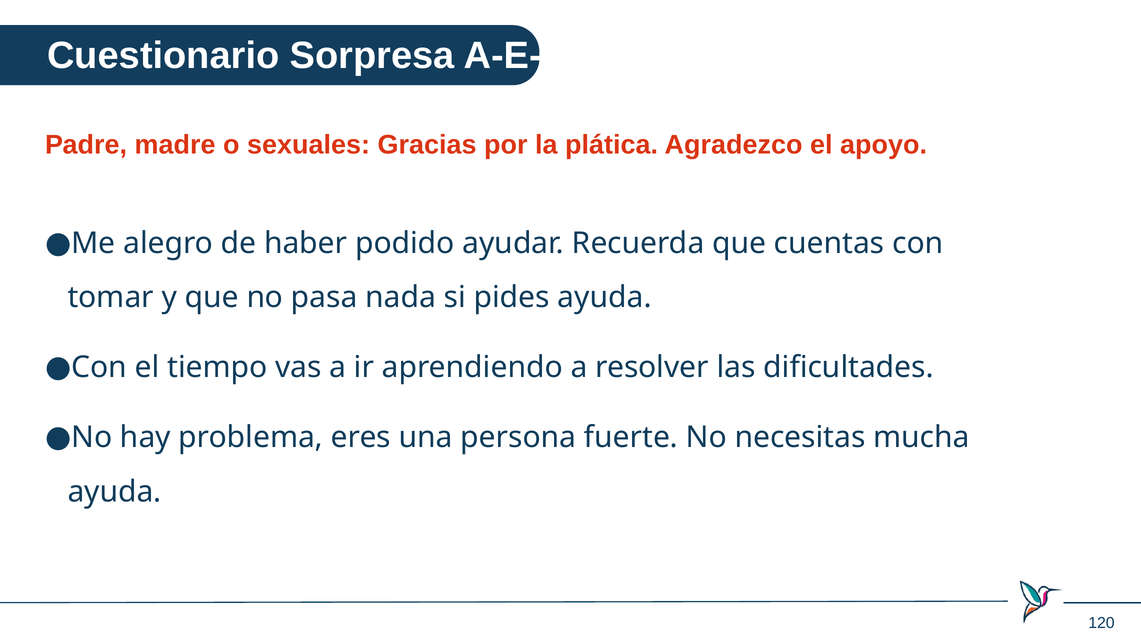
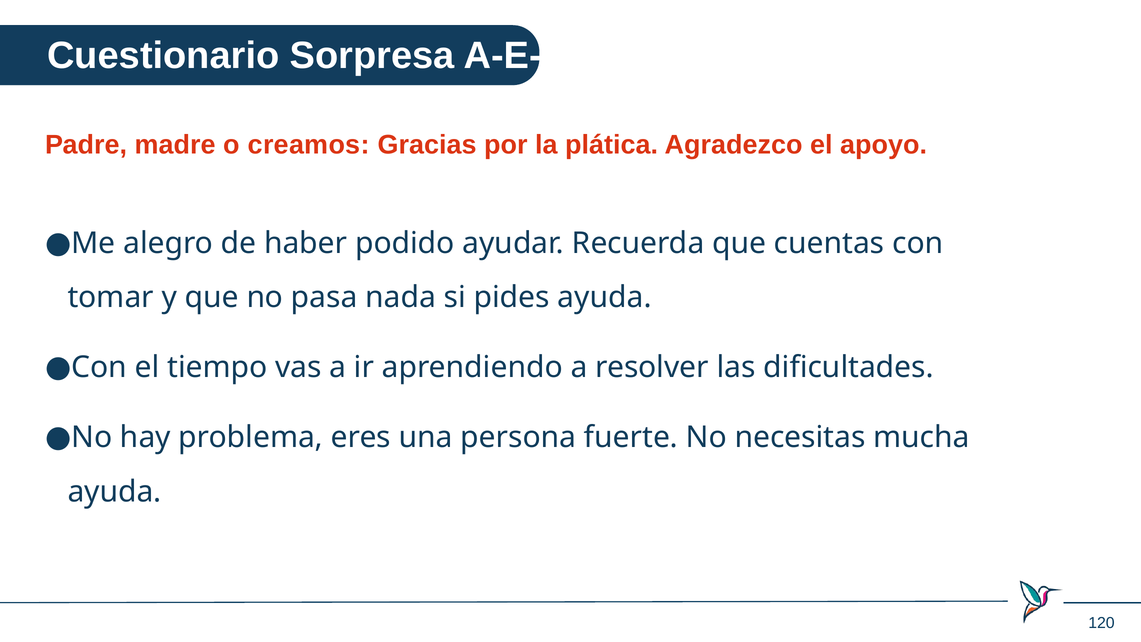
sexuales: sexuales -> creamos
